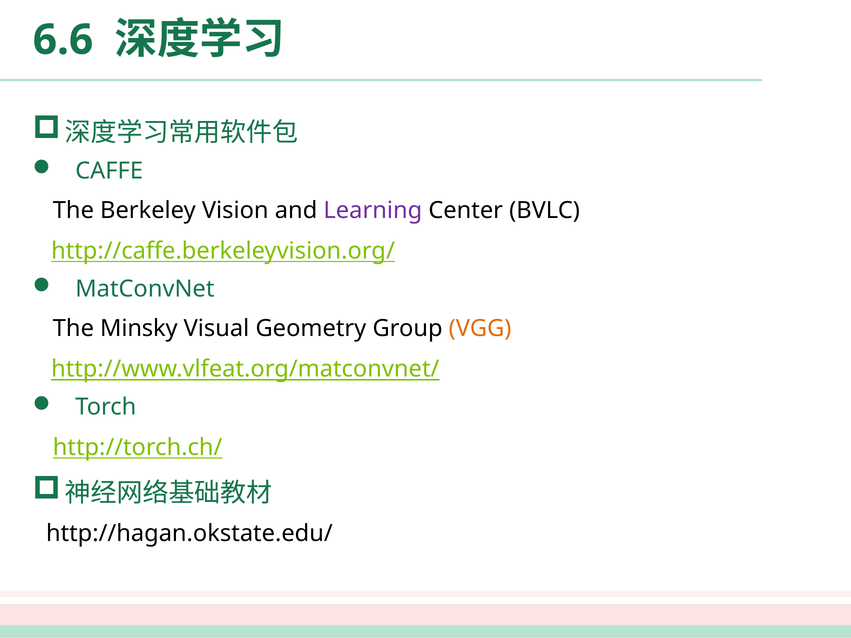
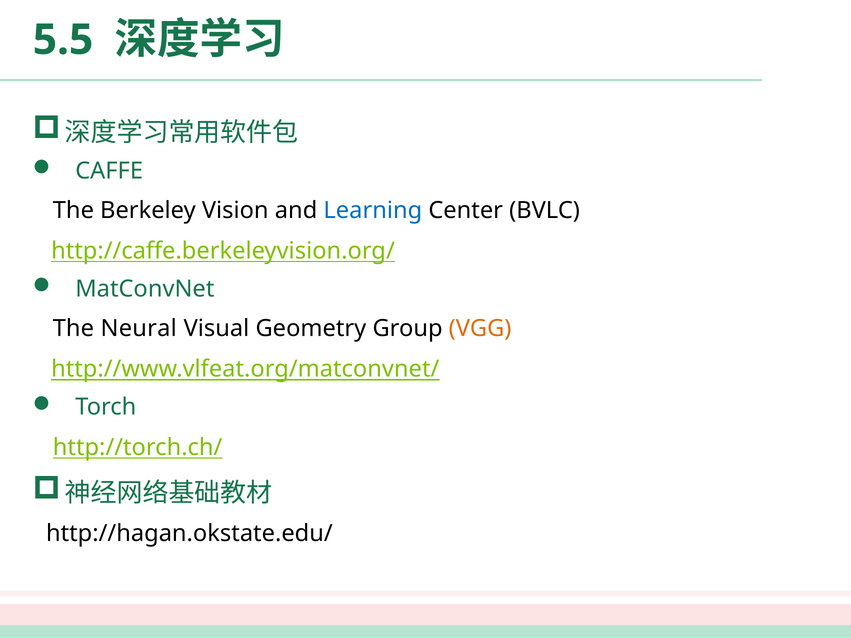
6.6: 6.6 -> 5.5
Learning colour: purple -> blue
Minsky: Minsky -> Neural
